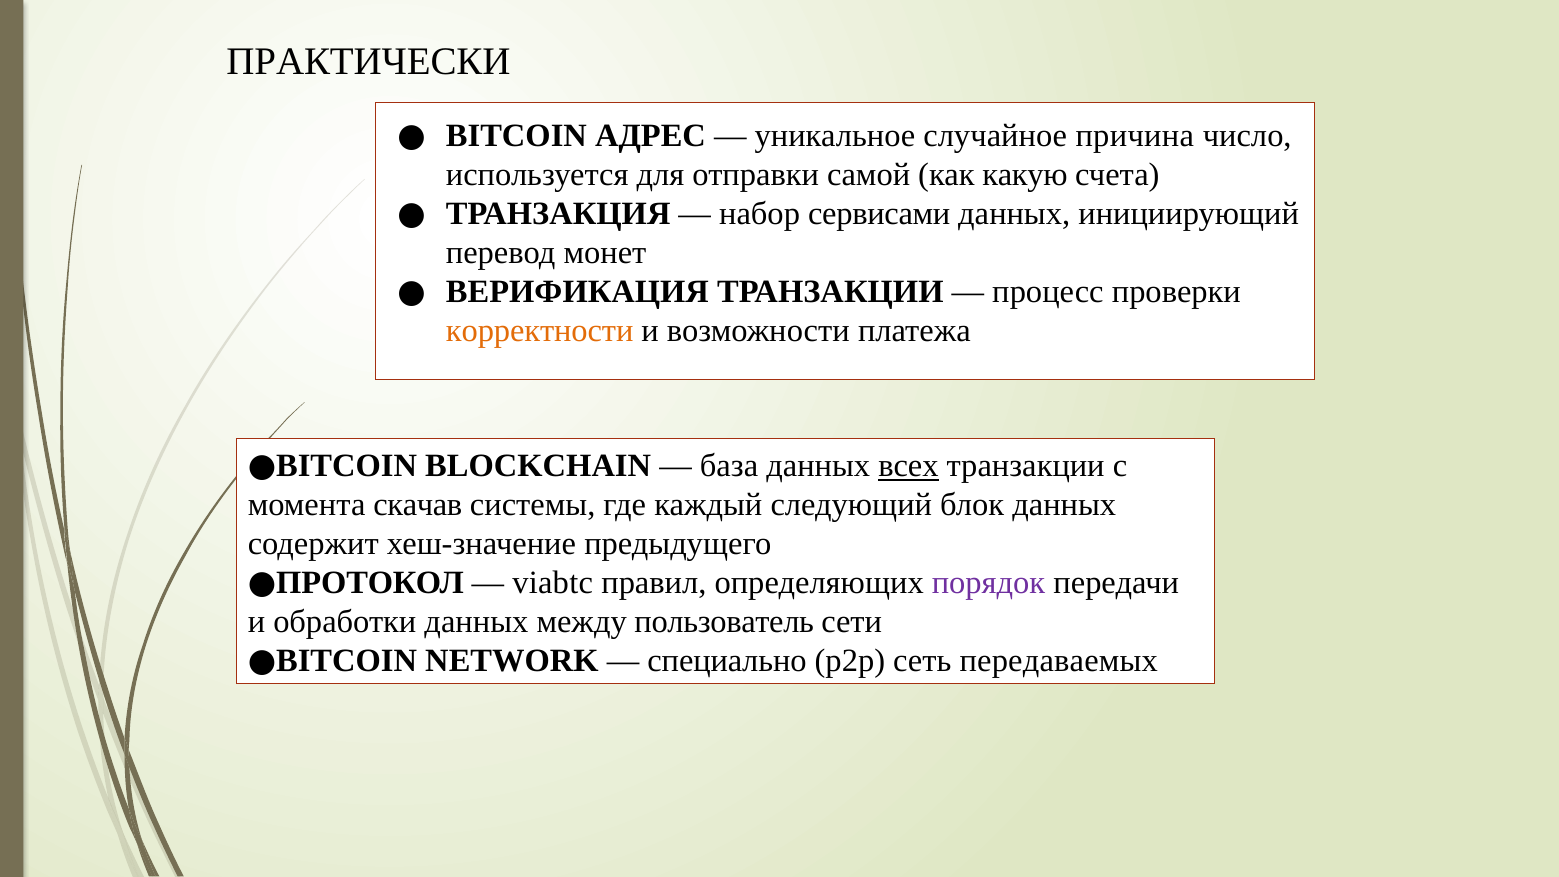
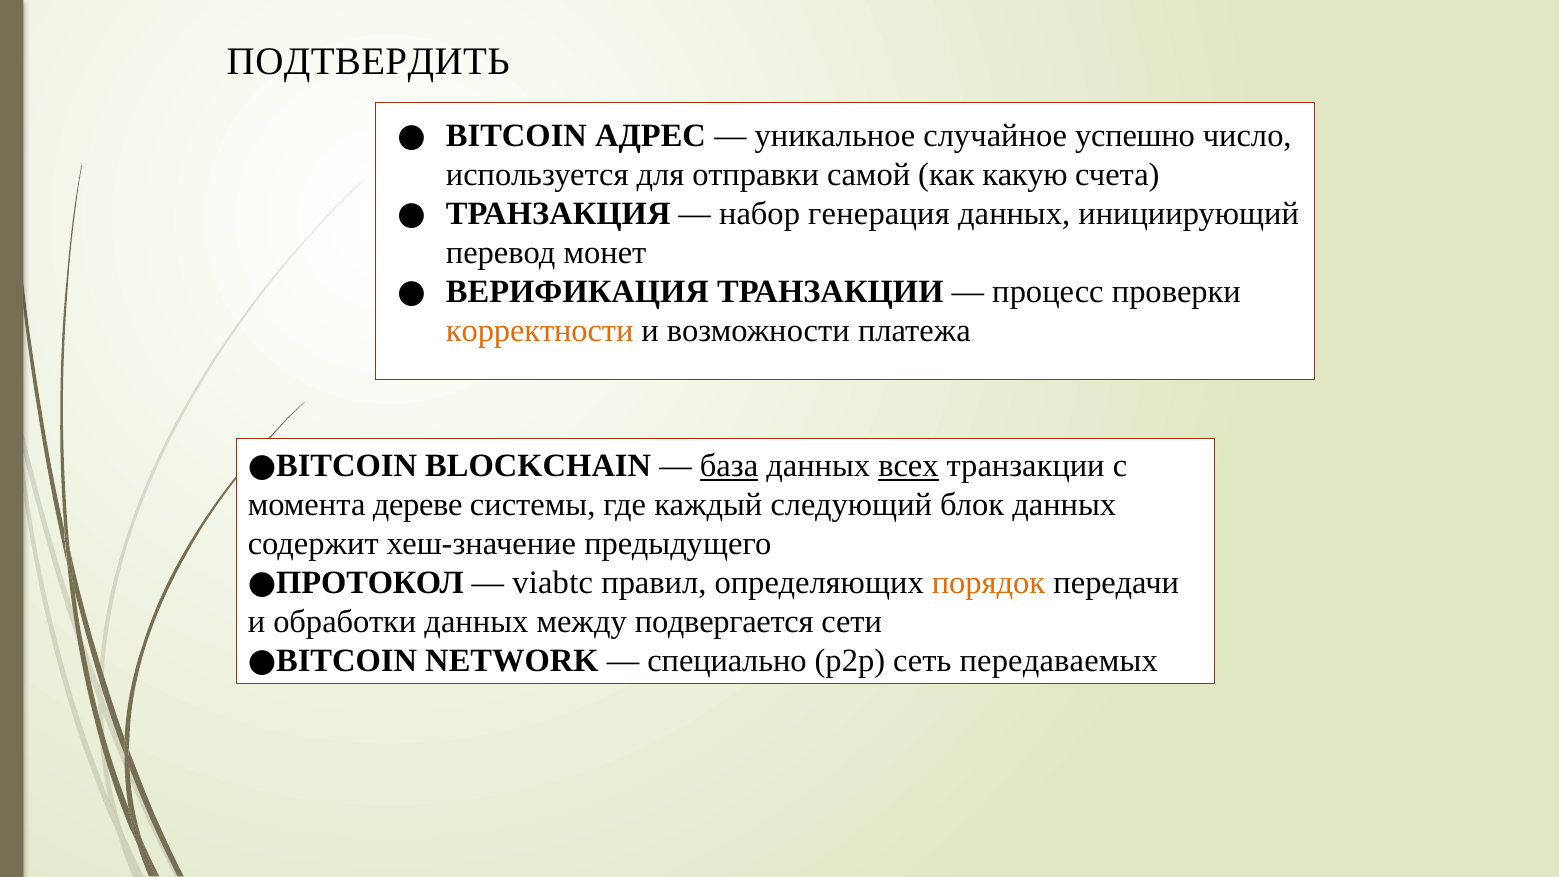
ПРАКТИЧЕСКИ: ПРАКТИЧЕСКИ -> ПОДТВЕРДИТЬ
причина: причина -> успешно
сервисами: сервисами -> генерация
база underline: none -> present
скачав: скачав -> дереве
порядок colour: purple -> orange
пользователь: пользователь -> подвергается
